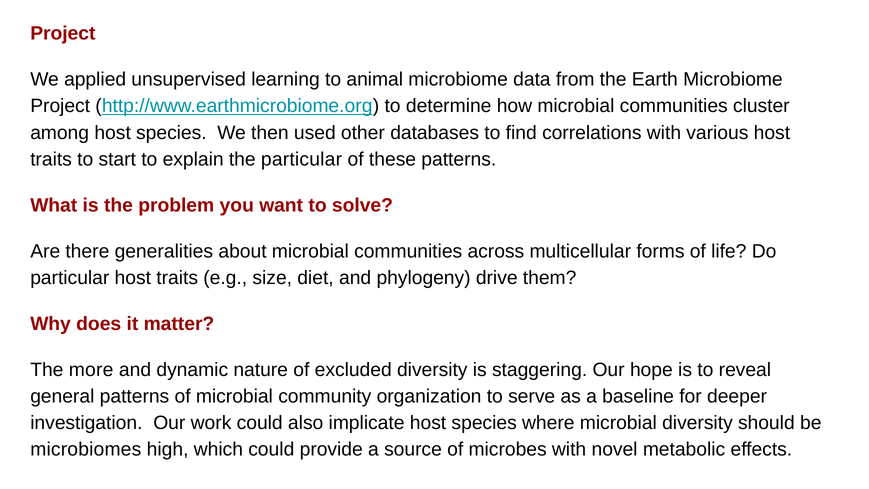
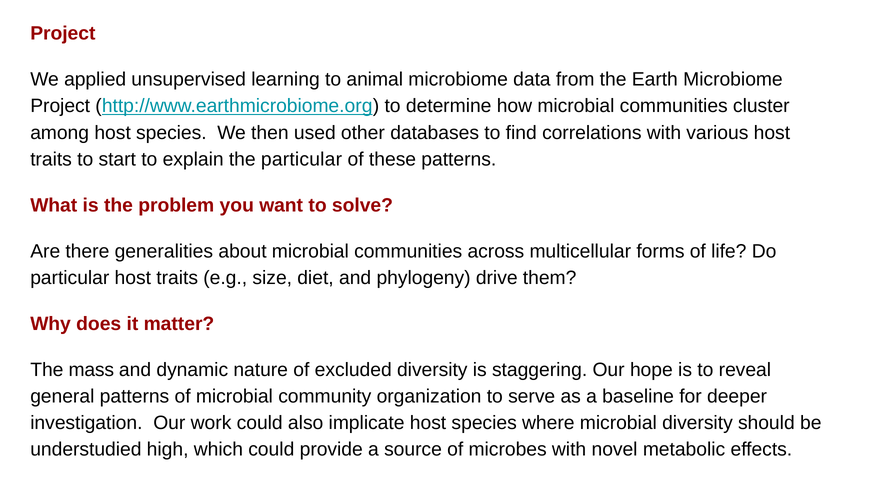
more: more -> mass
microbiomes: microbiomes -> understudied
